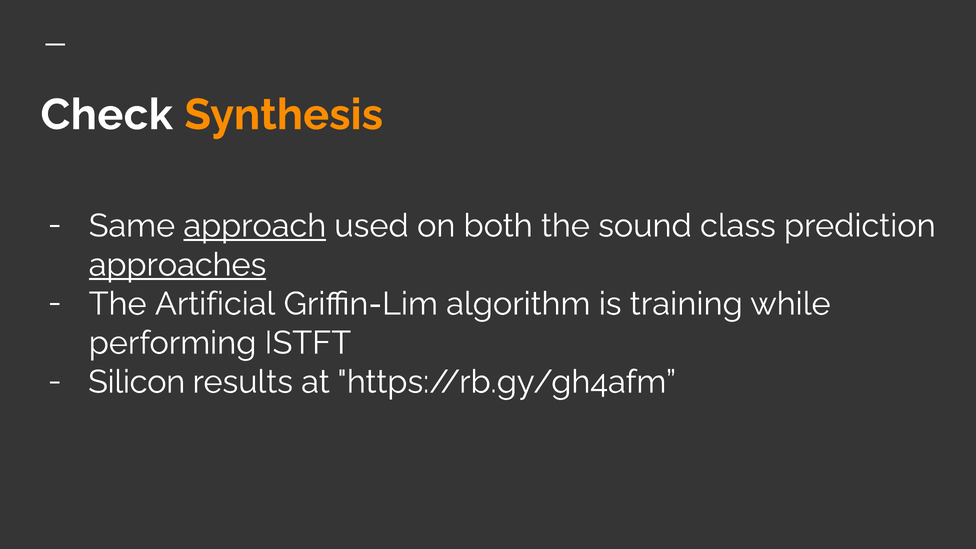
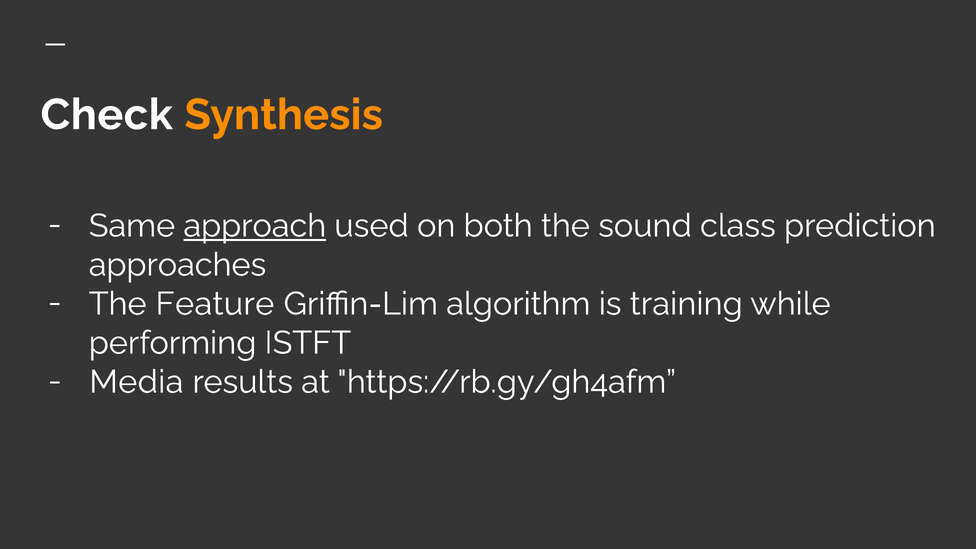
approaches underline: present -> none
Artificial: Artificial -> Feature
Silicon: Silicon -> Media
